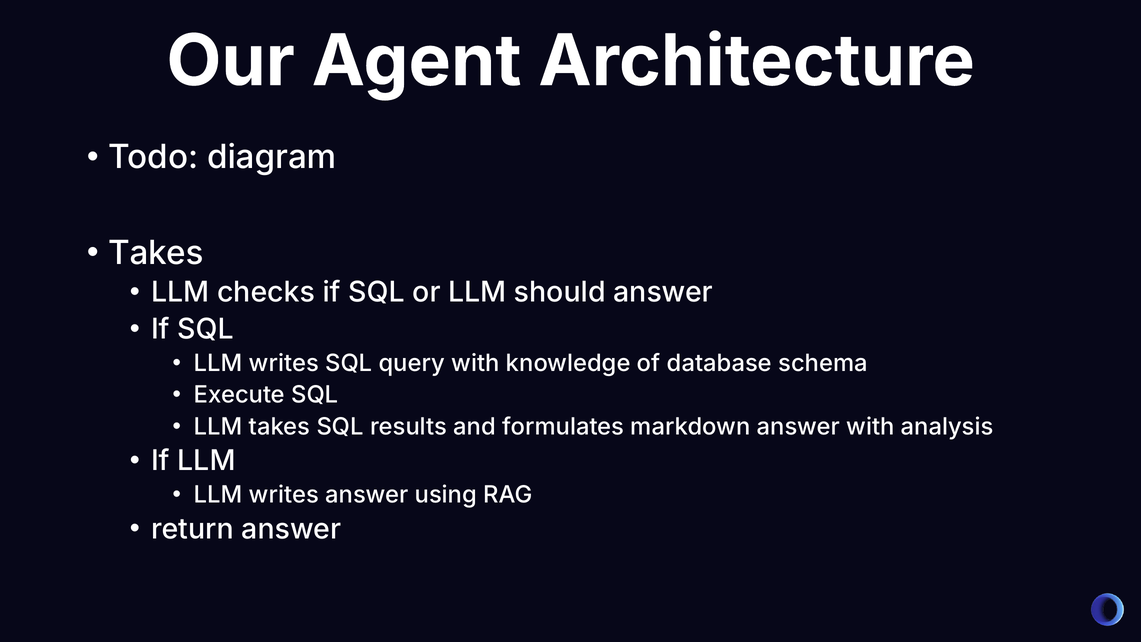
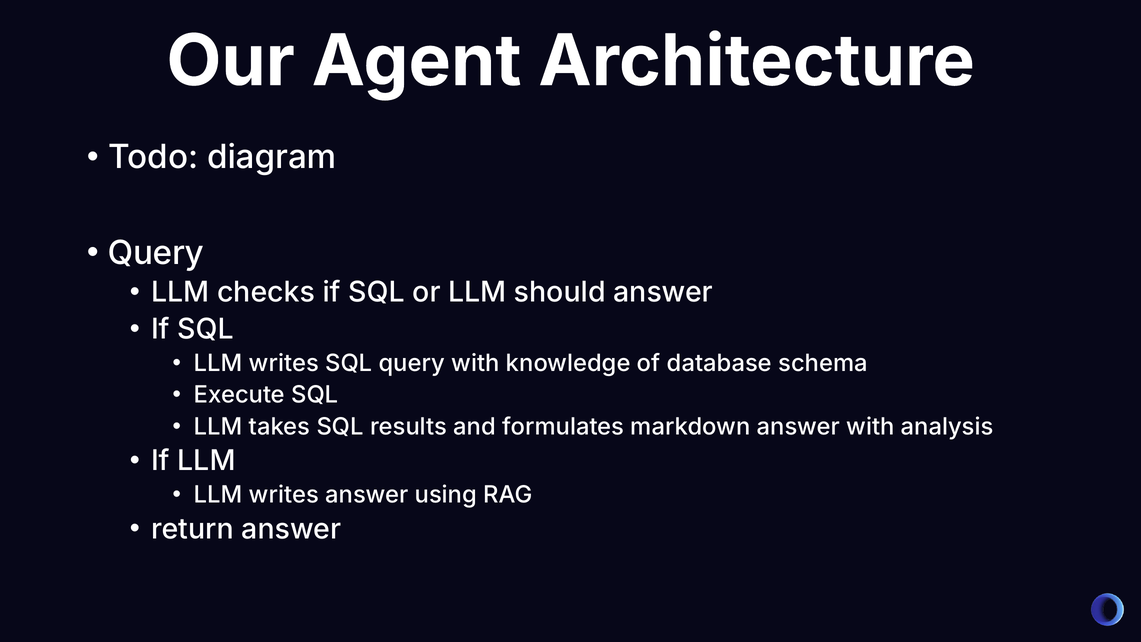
Takes at (156, 253): Takes -> Query
